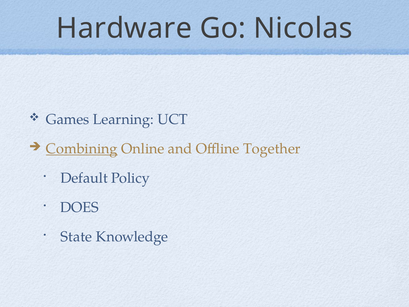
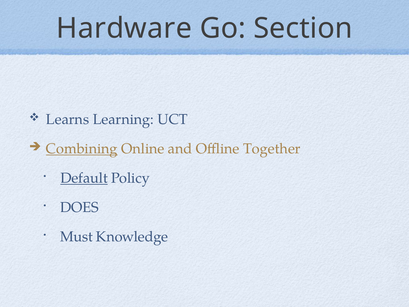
Nicolas: Nicolas -> Section
Games: Games -> Learns
Default underline: none -> present
State: State -> Must
